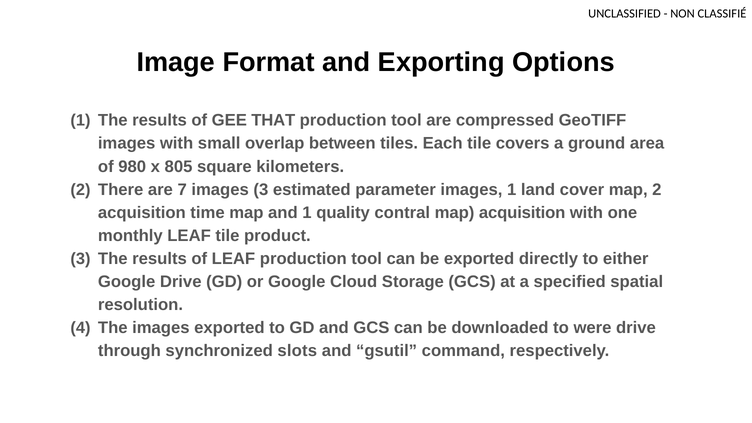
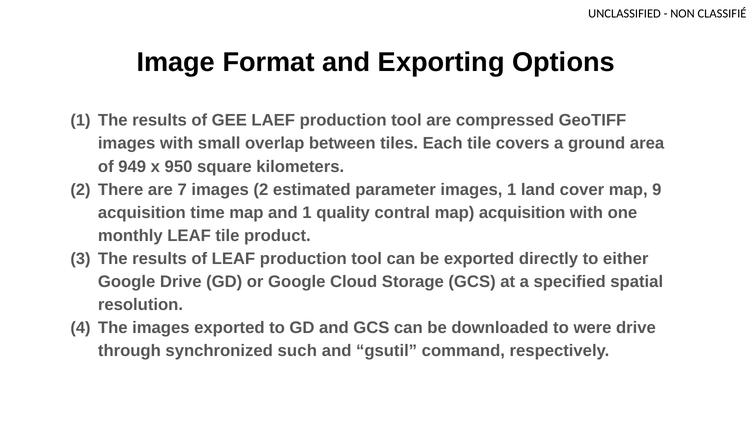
THAT: THAT -> LAEF
980: 980 -> 949
805: 805 -> 950
images 3: 3 -> 2
map 2: 2 -> 9
slots: slots -> such
